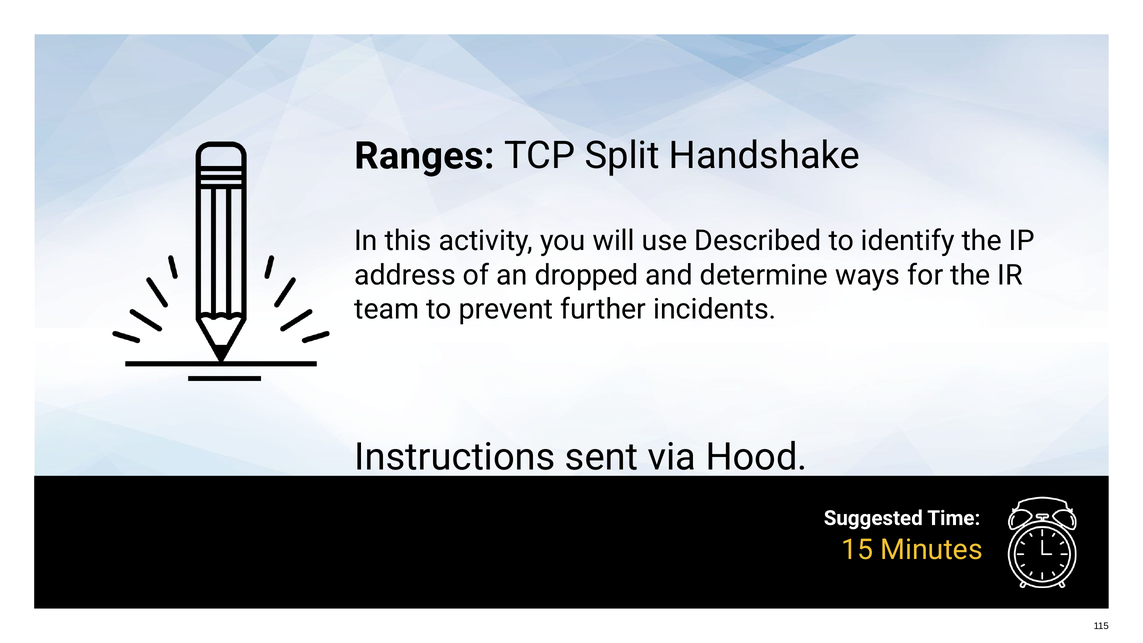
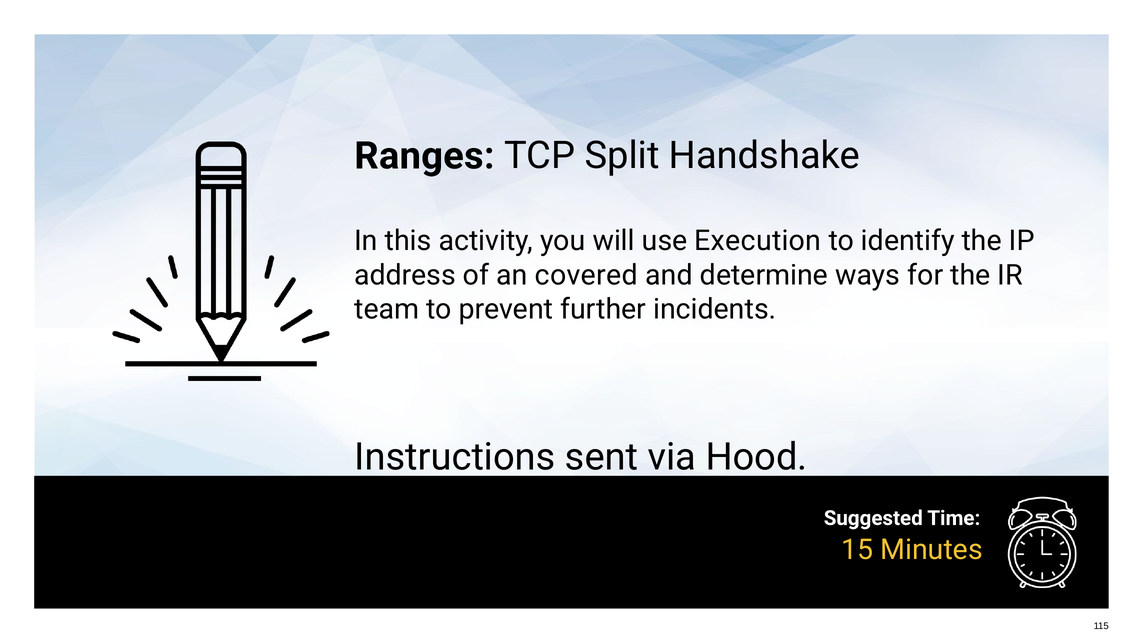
Described: Described -> Execution
dropped: dropped -> covered
